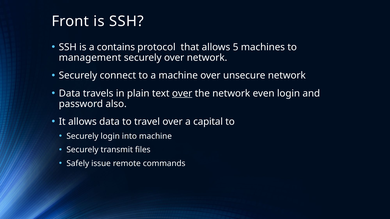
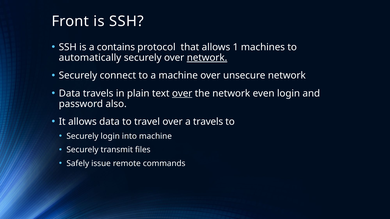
5: 5 -> 1
management: management -> automatically
network at (207, 58) underline: none -> present
a capital: capital -> travels
